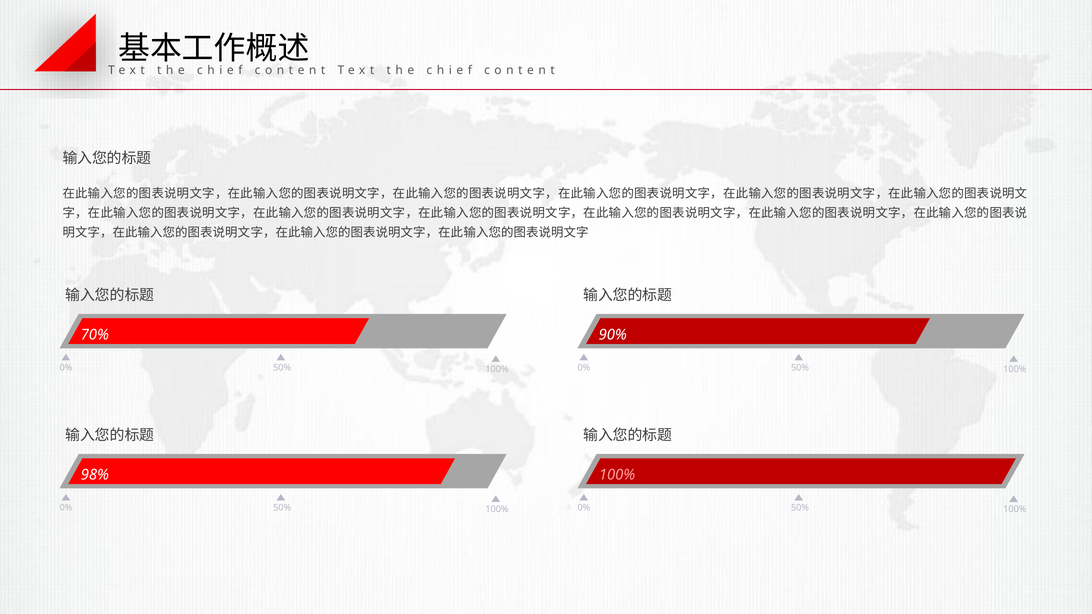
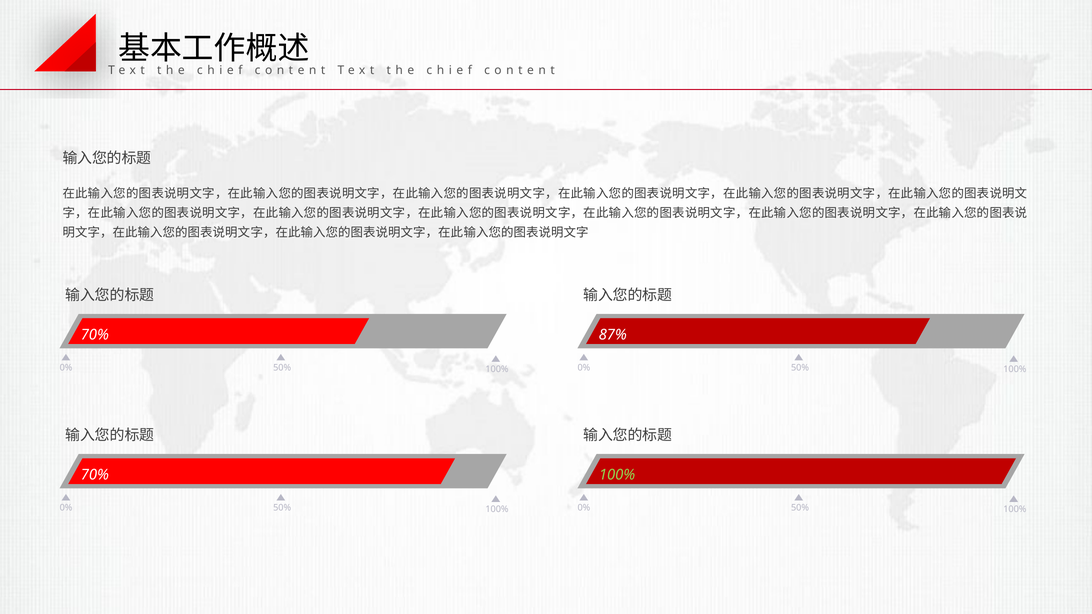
90%: 90% -> 87%
98% at (95, 475): 98% -> 70%
100% at (617, 475) colour: pink -> light green
